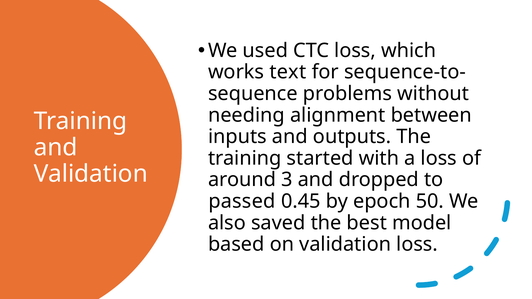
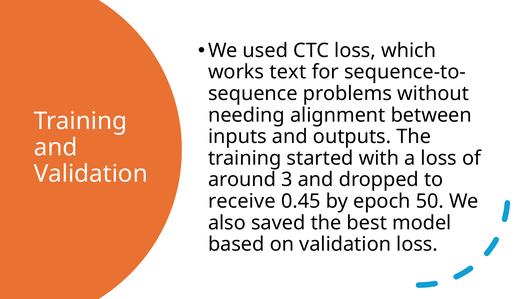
passed: passed -> receive
